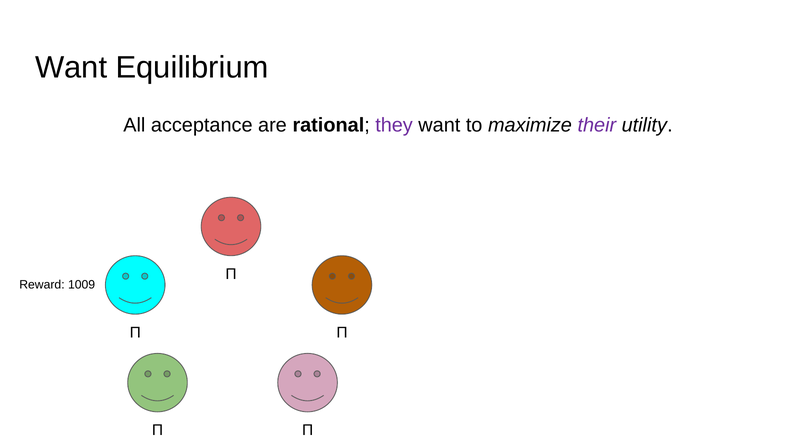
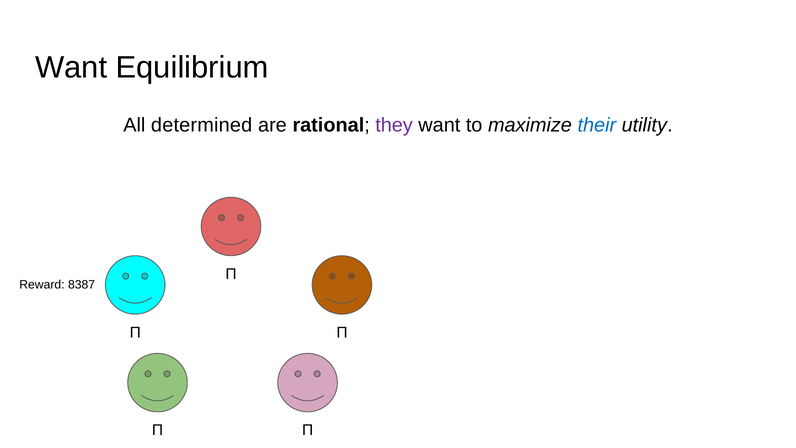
acceptance: acceptance -> determined
their colour: purple -> blue
1009: 1009 -> 8387
